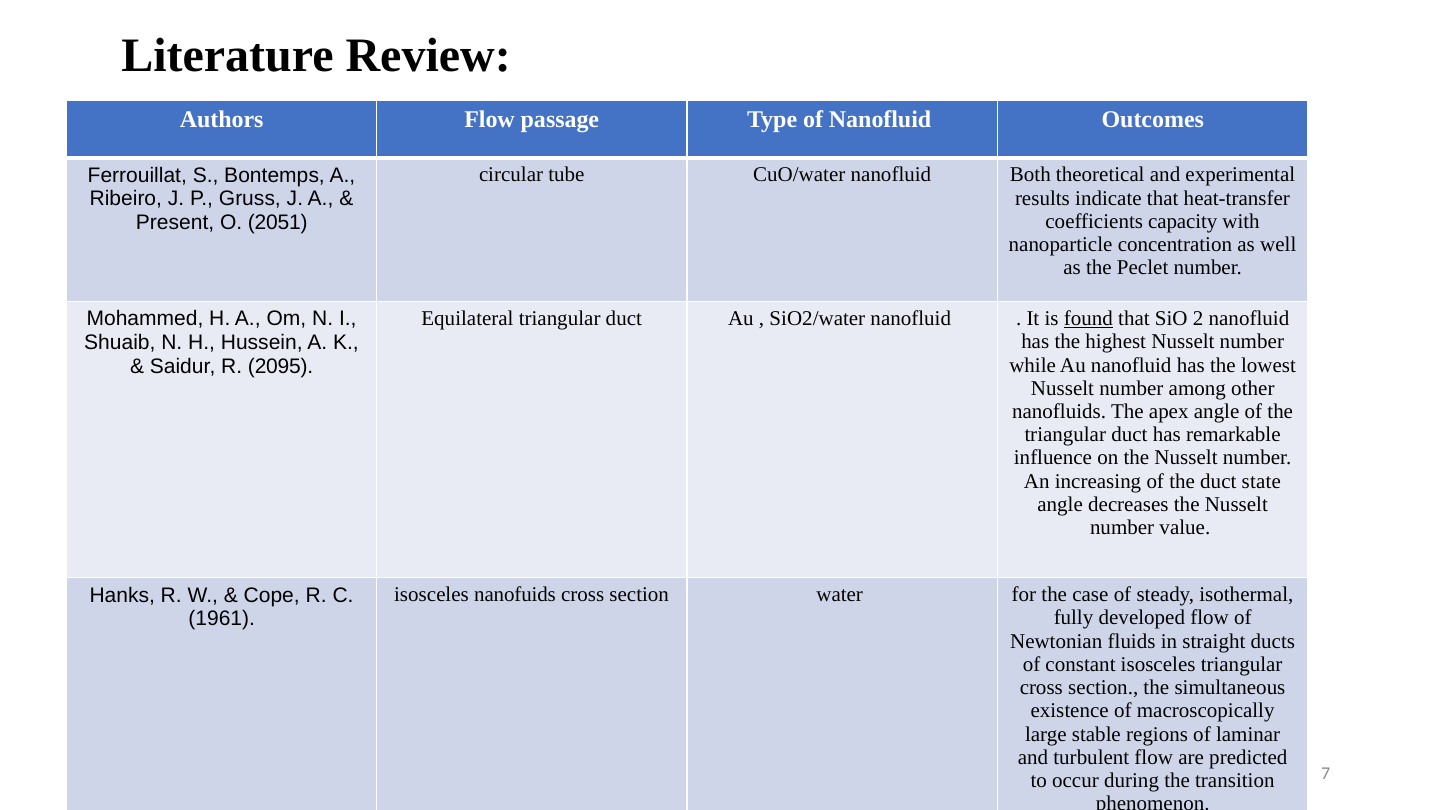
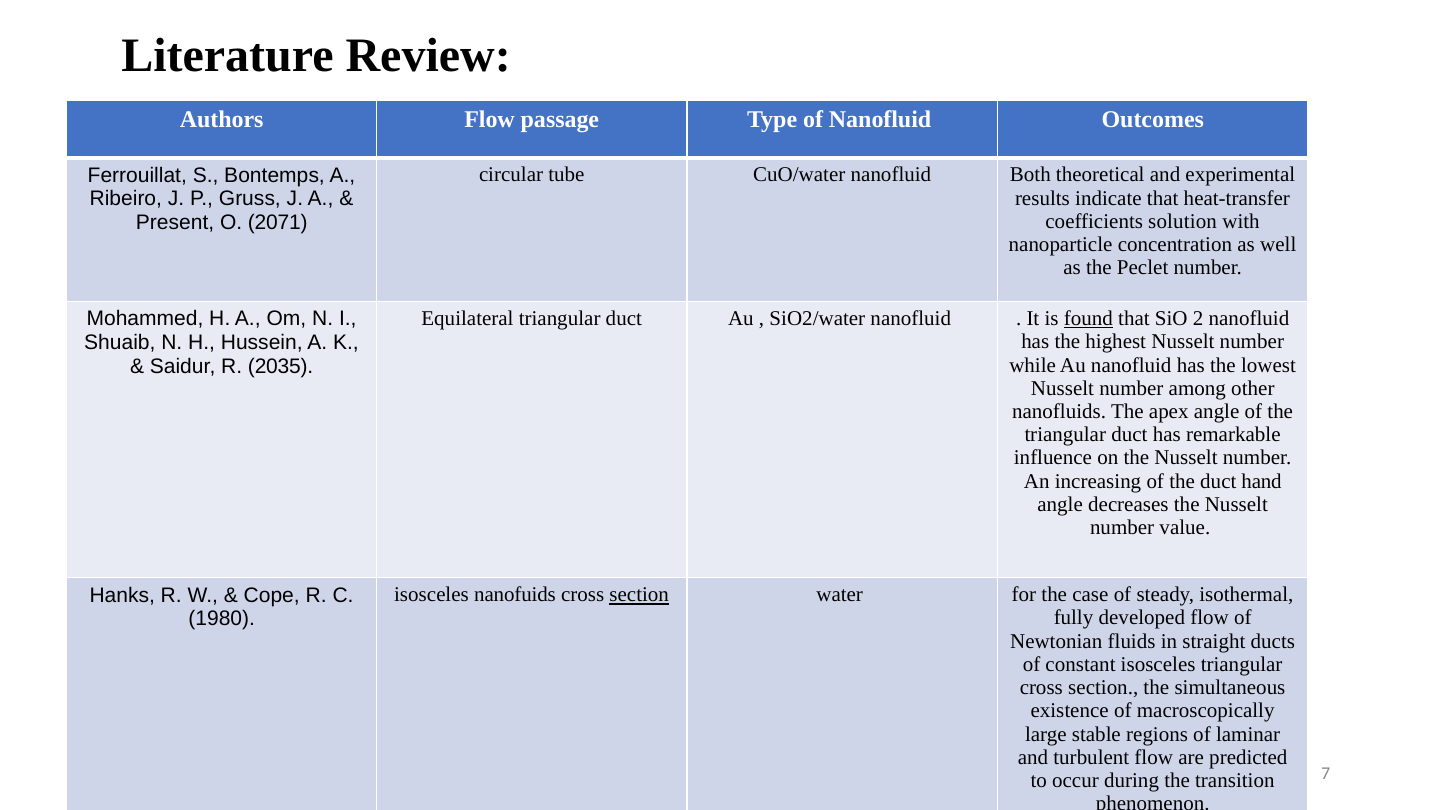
capacity: capacity -> solution
2051: 2051 -> 2071
2095: 2095 -> 2035
state: state -> hand
section at (639, 595) underline: none -> present
1961: 1961 -> 1980
